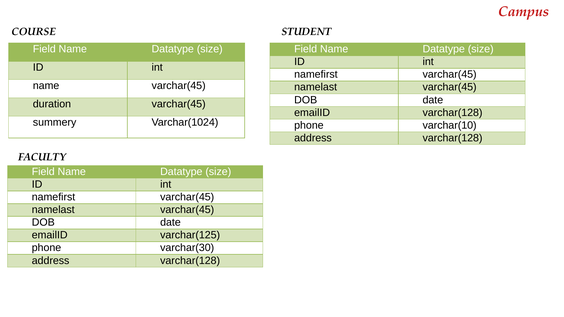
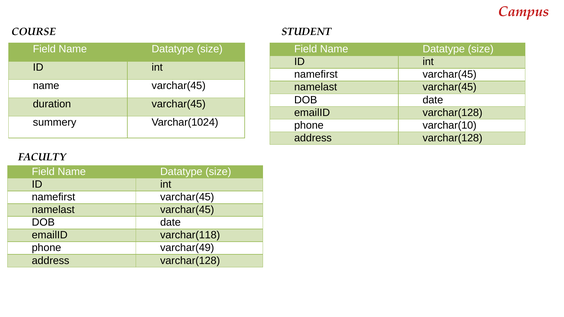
varchar(125: varchar(125 -> varchar(118
varchar(30: varchar(30 -> varchar(49
